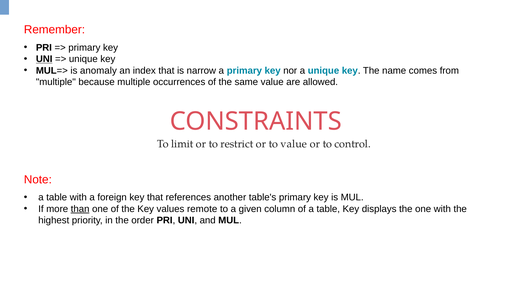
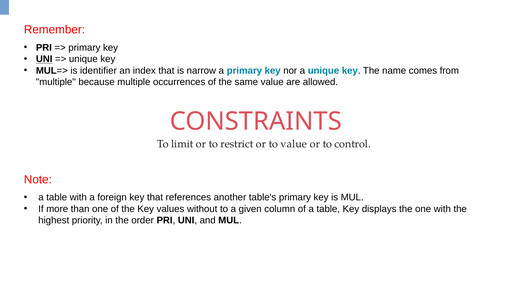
anomaly: anomaly -> identifier
than underline: present -> none
remote: remote -> without
